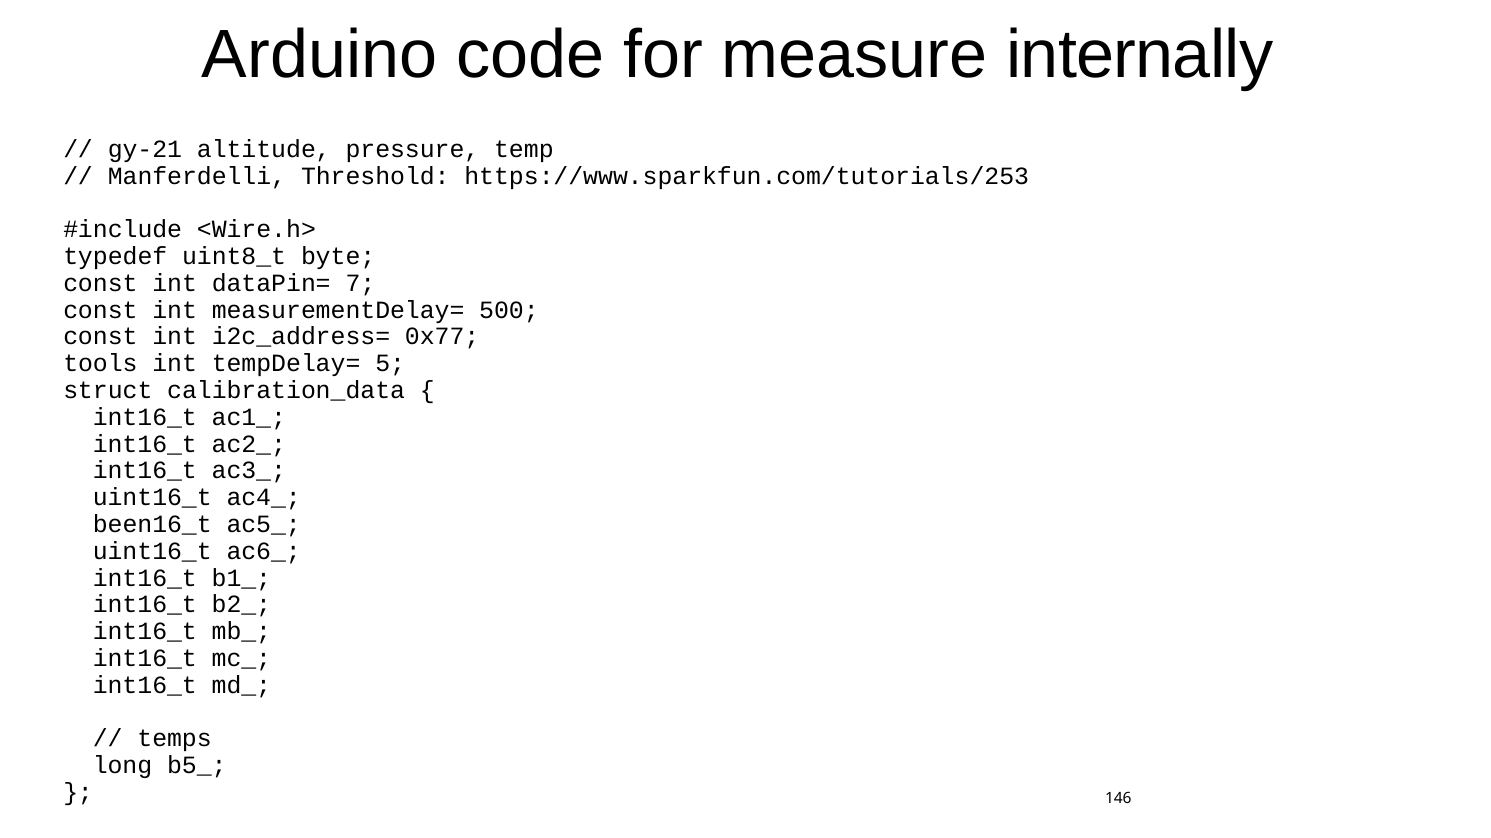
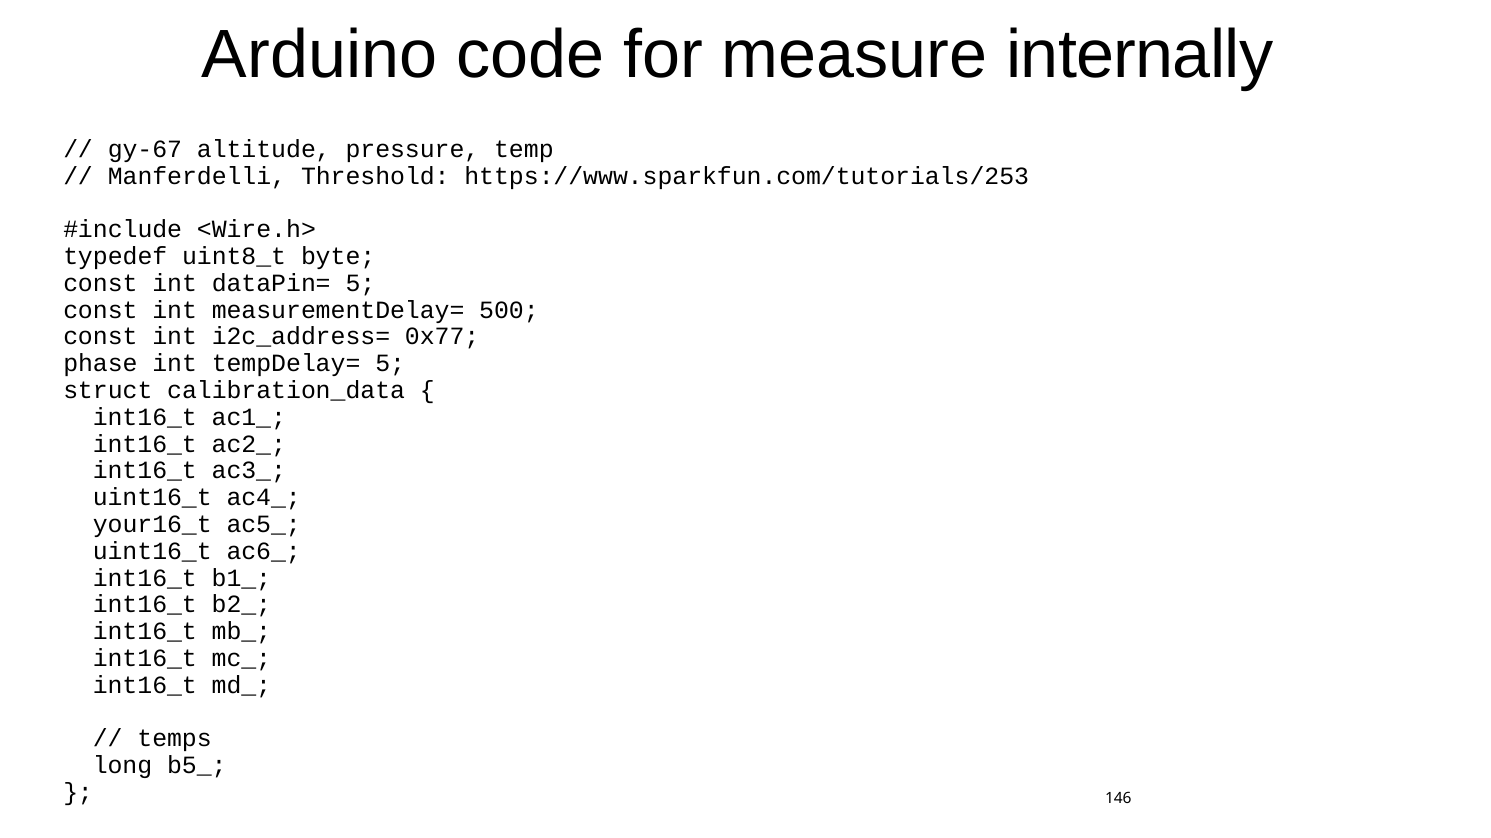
gy-21: gy-21 -> gy-67
dataPin= 7: 7 -> 5
tools: tools -> phase
been16_t: been16_t -> your16_t
